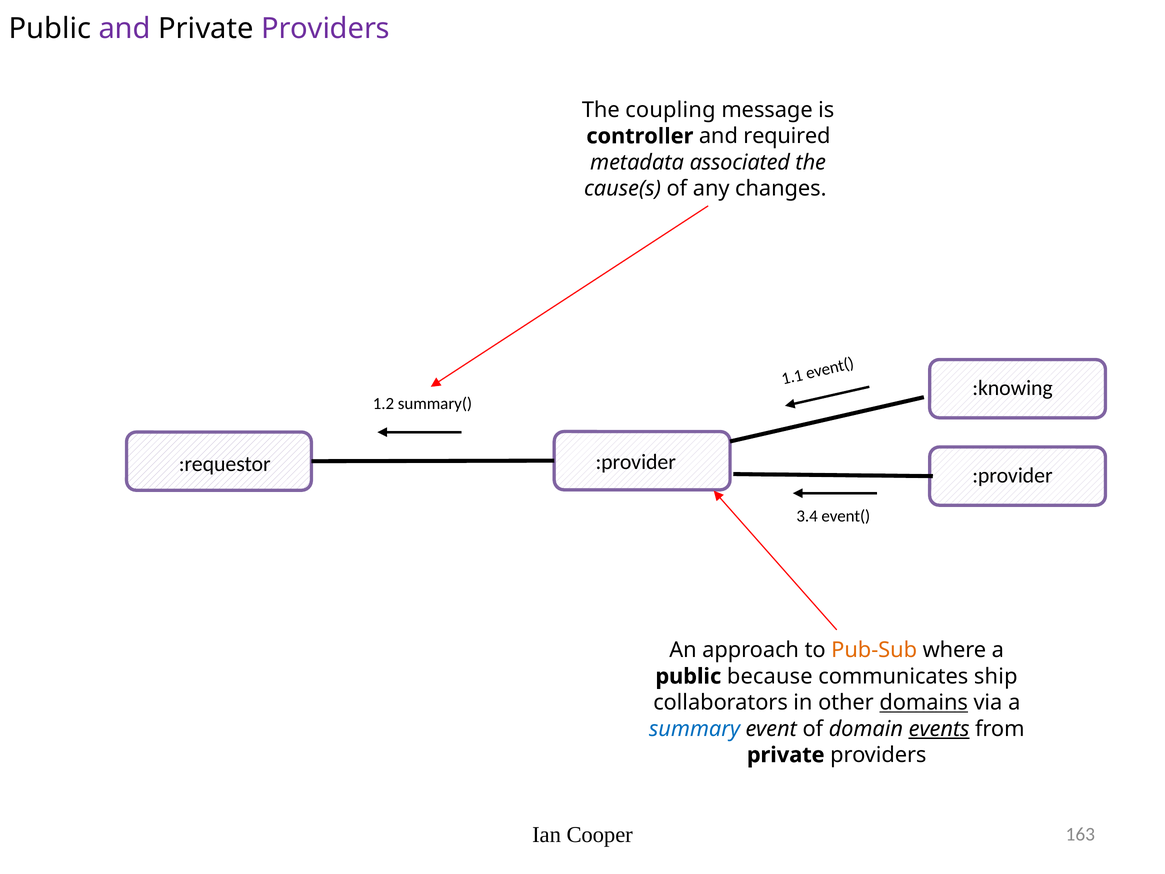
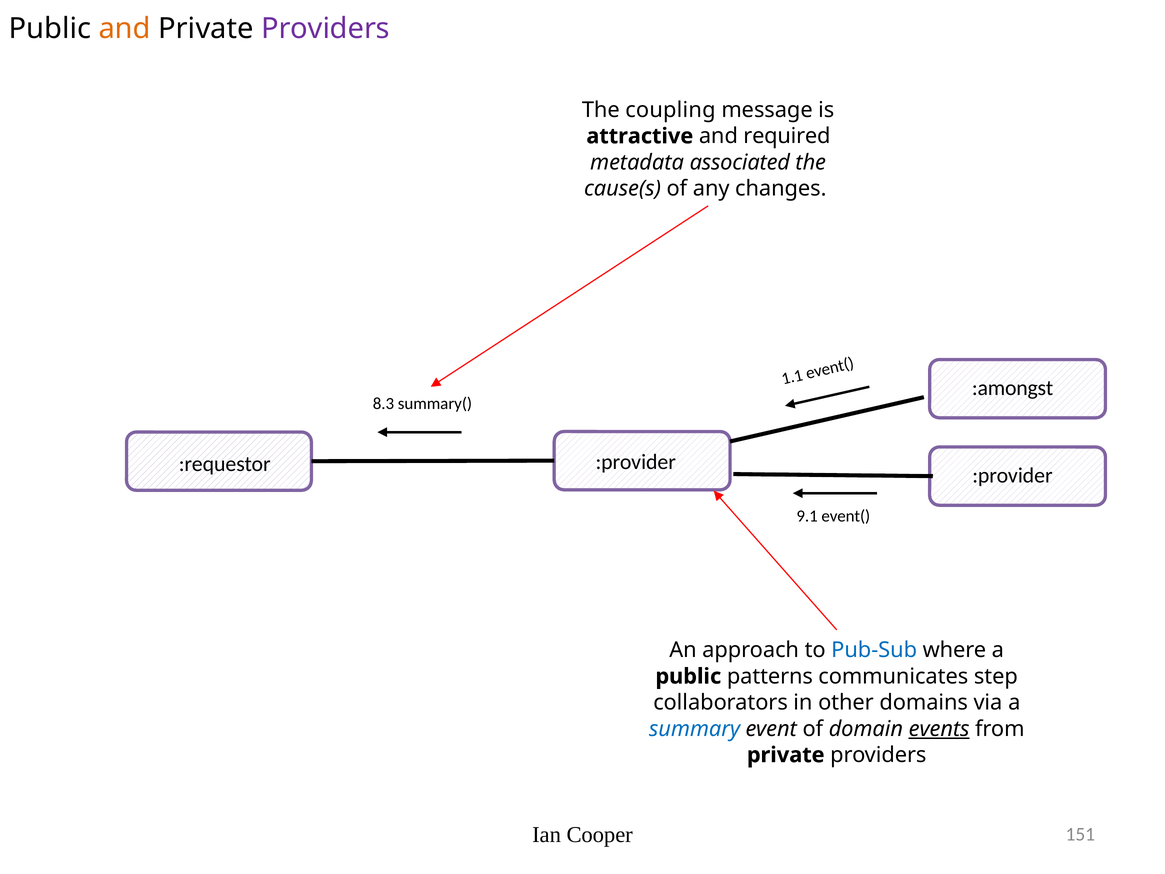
and at (125, 29) colour: purple -> orange
controller: controller -> attractive
:knowing: :knowing -> :amongst
1.2: 1.2 -> 8.3
3.4: 3.4 -> 9.1
Pub-Sub colour: orange -> blue
because: because -> patterns
ship: ship -> step
domains underline: present -> none
163: 163 -> 151
